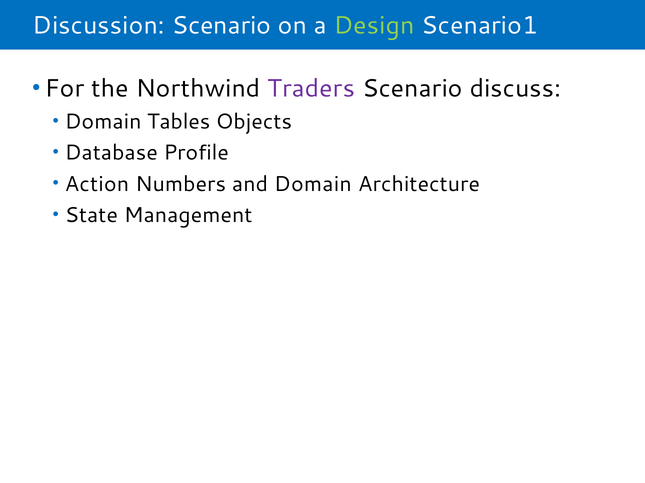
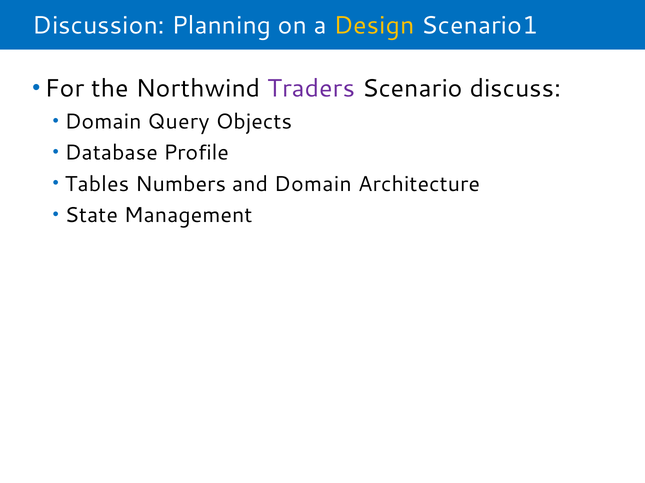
Discussion Scenario: Scenario -> Planning
Design colour: light green -> yellow
Tables: Tables -> Query
Action: Action -> Tables
